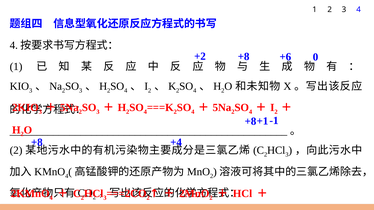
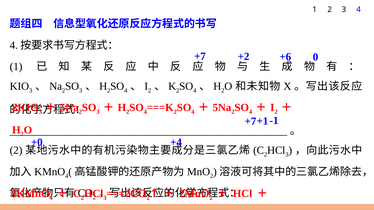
+2 at (200, 56): +2 -> +7
+8 at (244, 57): +8 -> +2
+8 at (251, 122): +8 -> +7
+8 at (37, 143): +8 -> +0
